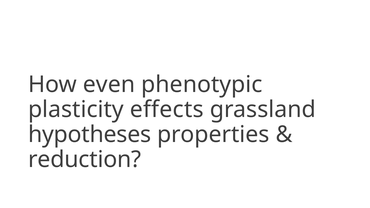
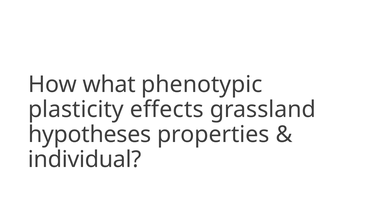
even: even -> what
reduction: reduction -> individual
